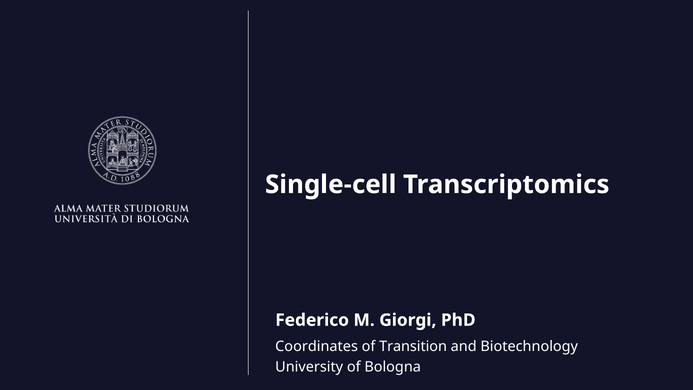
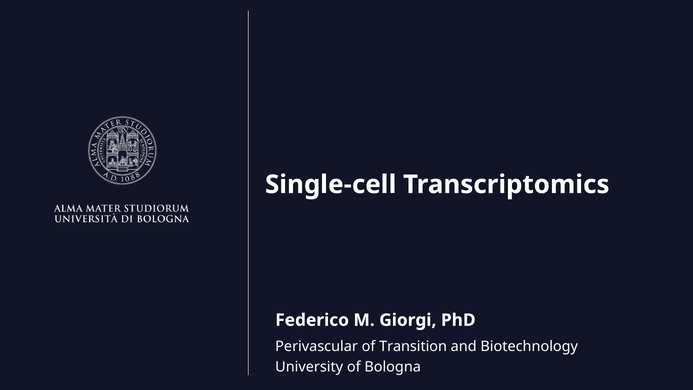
Coordinates: Coordinates -> Perivascular
